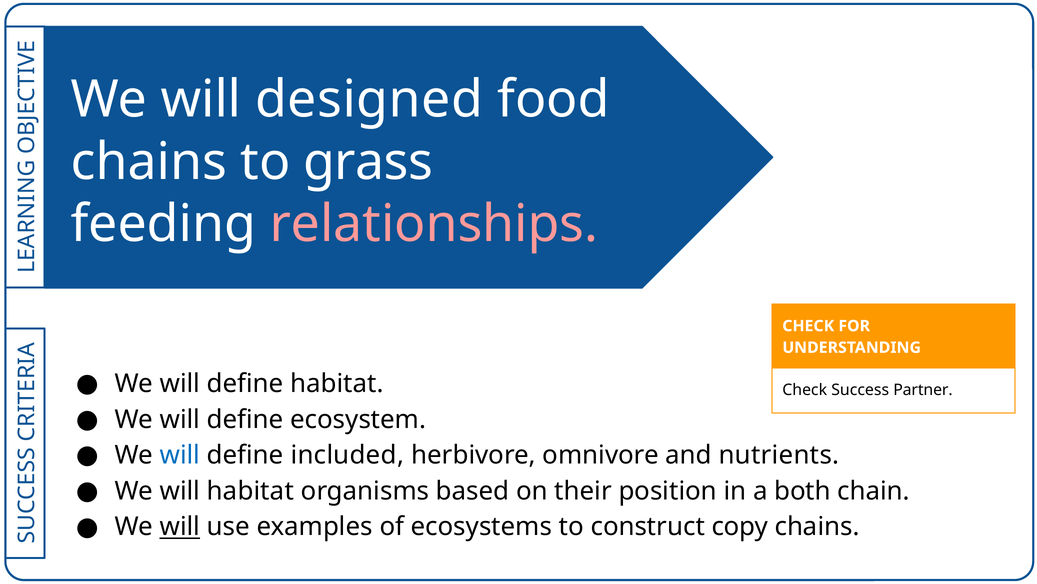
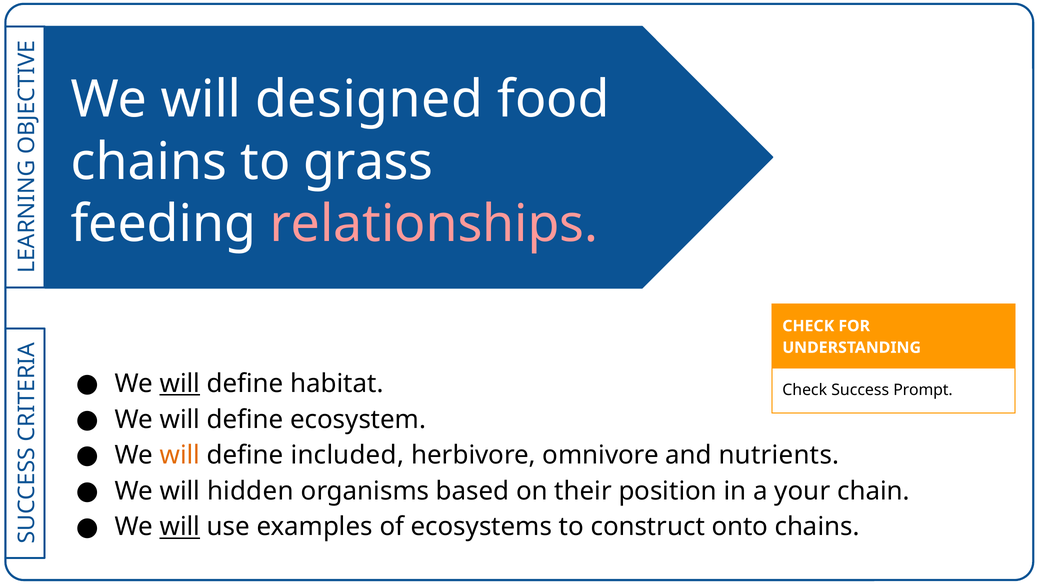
will at (180, 383) underline: none -> present
Partner: Partner -> Prompt
will at (180, 455) colour: blue -> orange
will habitat: habitat -> hidden
both: both -> your
copy: copy -> onto
